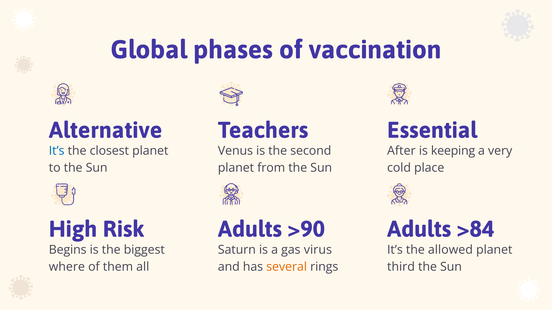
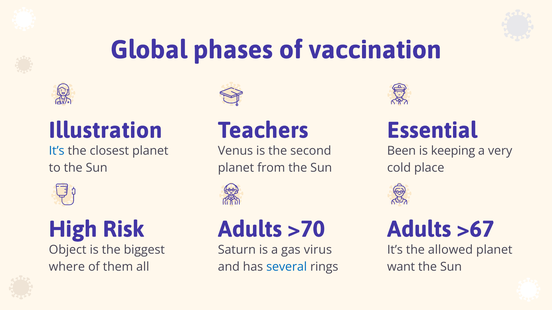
Alternative: Alternative -> Illustration
After: After -> Been
>90: >90 -> >70
>84: >84 -> >67
Begins: Begins -> Object
several colour: orange -> blue
third: third -> want
